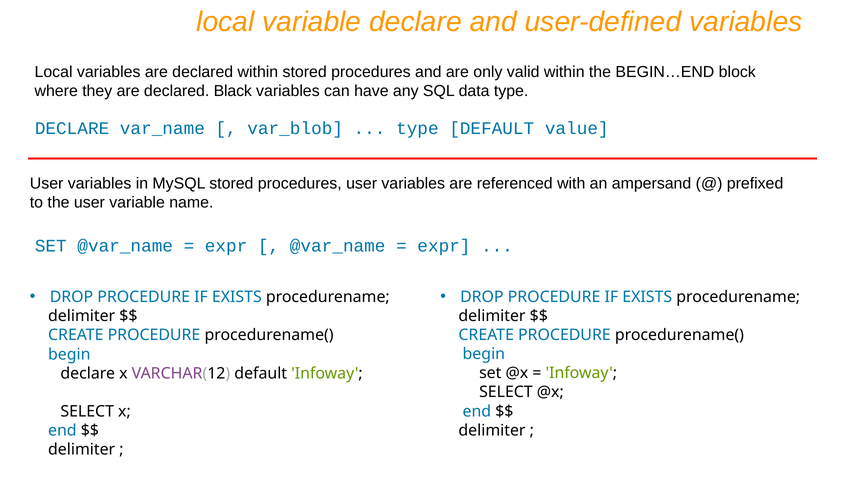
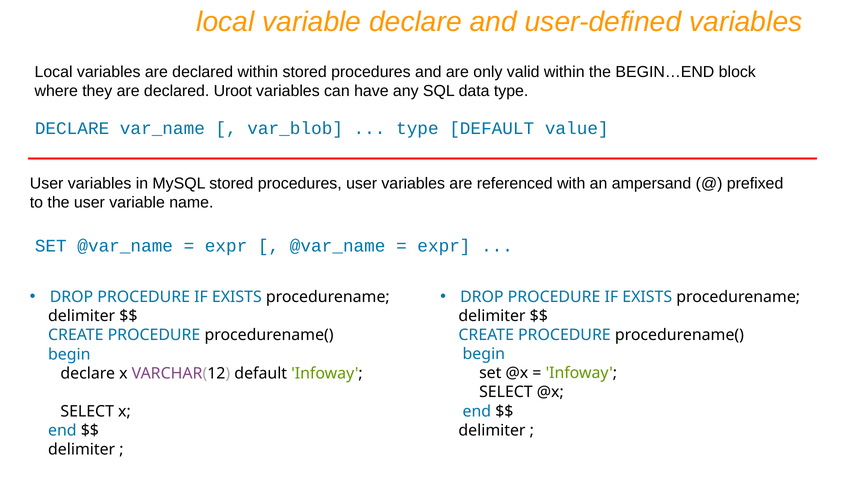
Black: Black -> Uroot
